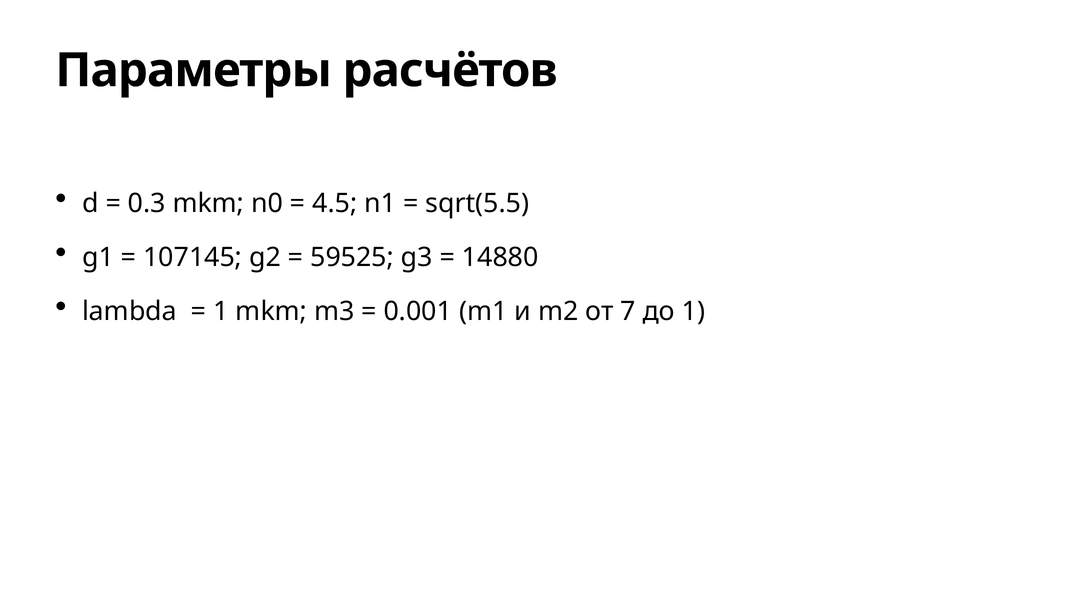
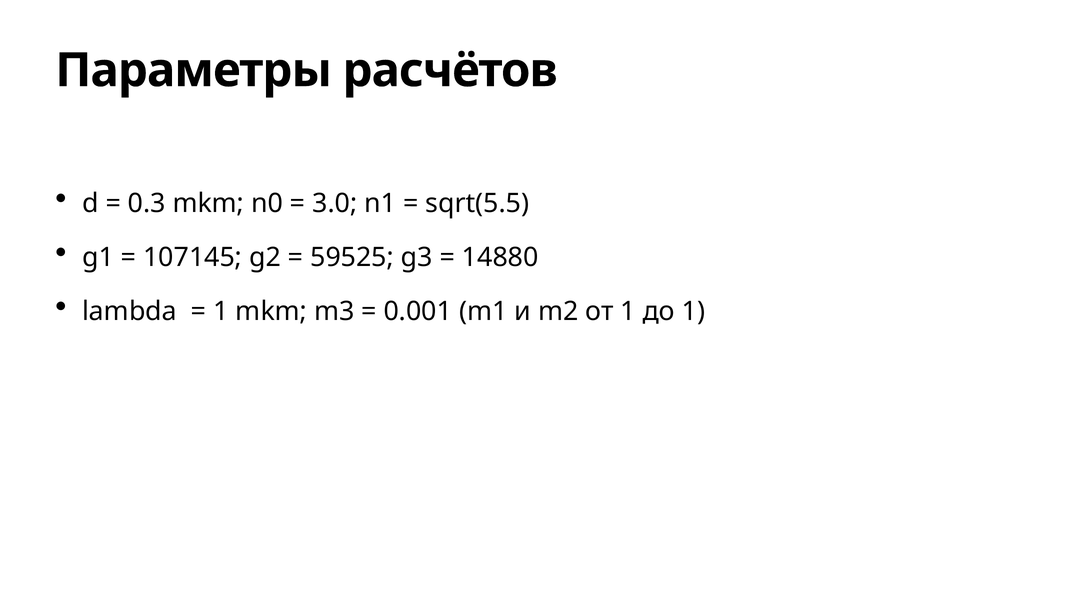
4.5: 4.5 -> 3.0
от 7: 7 -> 1
